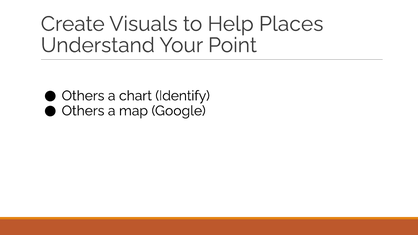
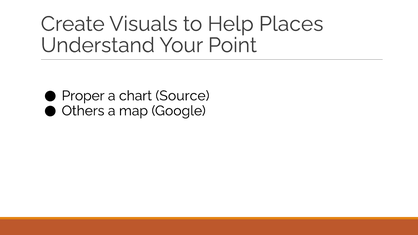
Others at (83, 96): Others -> Proper
Identify: Identify -> Source
